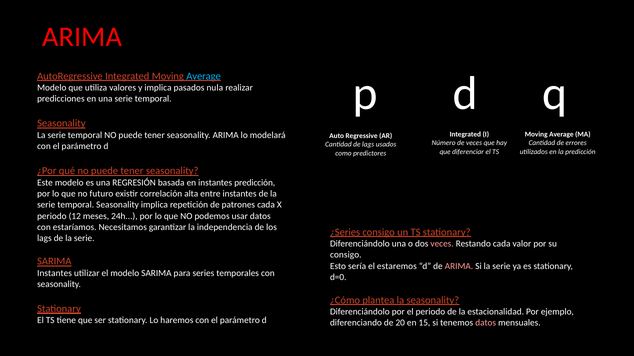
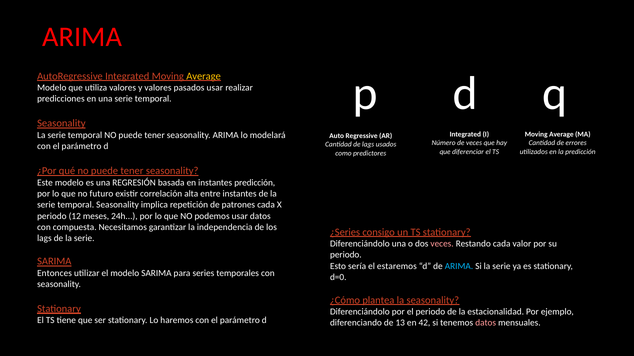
Average at (204, 76) colour: light blue -> yellow
y implica: implica -> valores
pasados nula: nula -> usar
estaríamos: estaríamos -> compuesta
consigo at (346, 255): consigo -> periodo
ARIMA at (459, 266) colour: pink -> light blue
Instantes at (55, 273): Instantes -> Entonces
20: 20 -> 13
15: 15 -> 42
